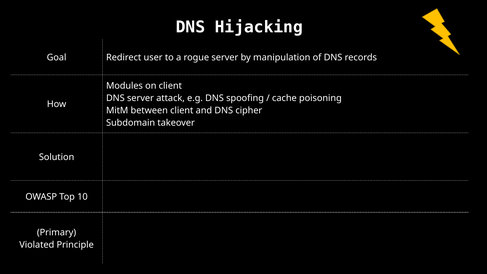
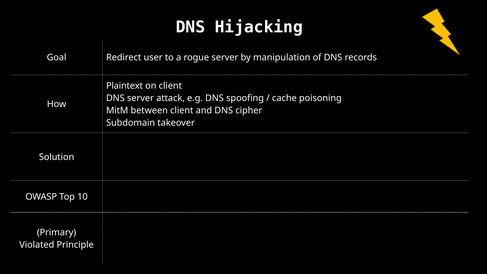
Modules: Modules -> Plaintext
